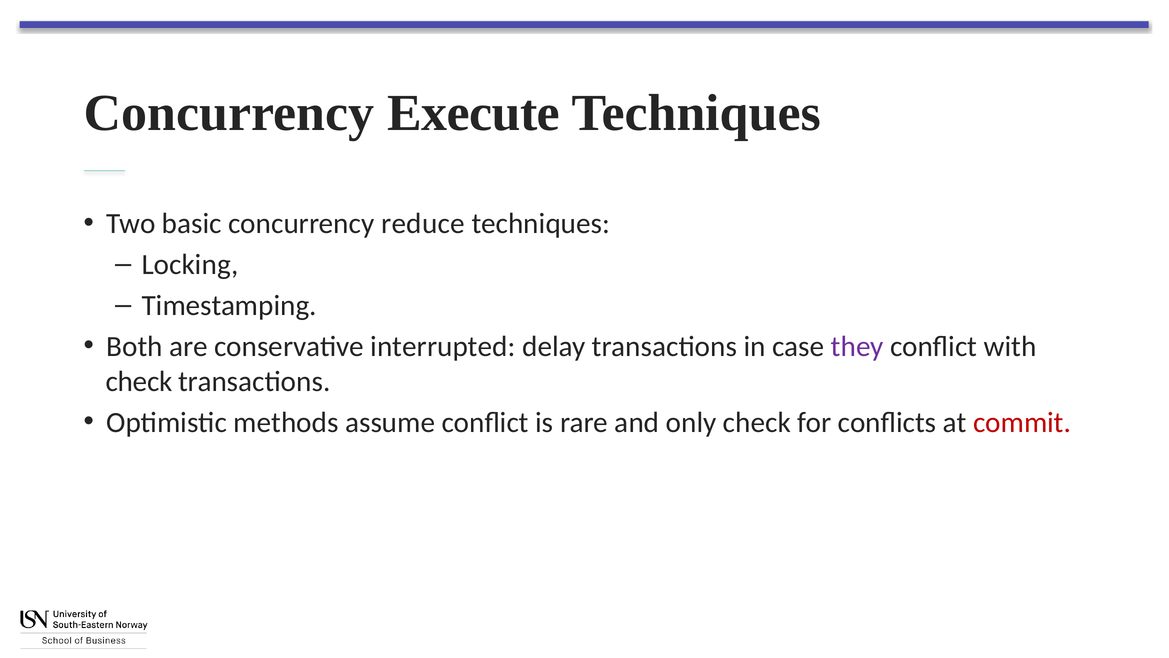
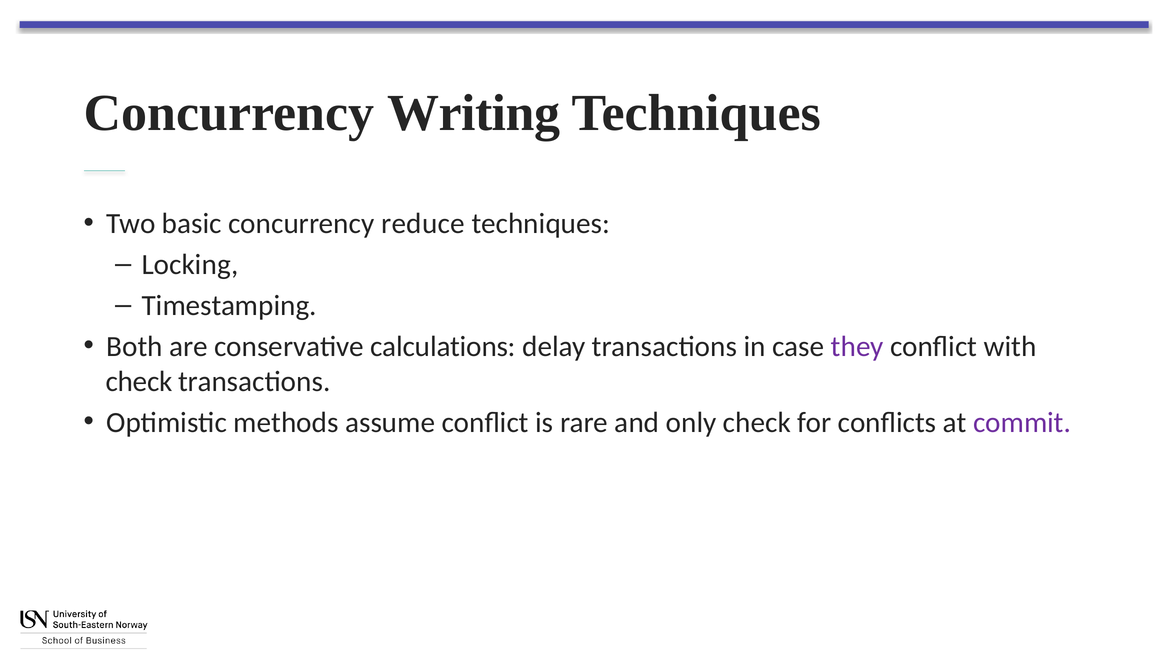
Execute: Execute -> Writing
interrupted: interrupted -> calculations
commit colour: red -> purple
